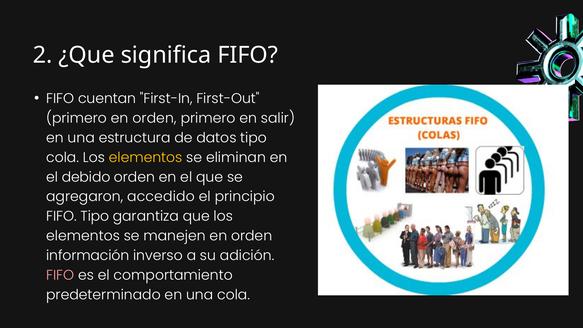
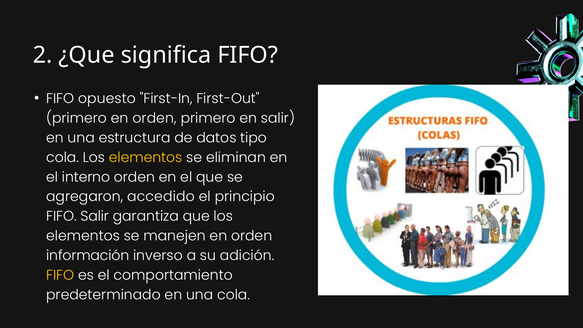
cuentan: cuentan -> opuesto
debido: debido -> interno
FIFO Tipo: Tipo -> Salir
FIFO at (60, 275) colour: pink -> yellow
